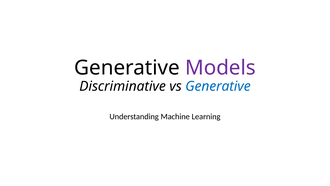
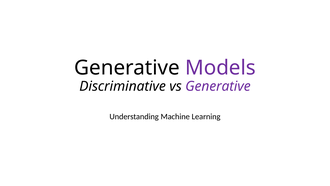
Generative at (218, 86) colour: blue -> purple
